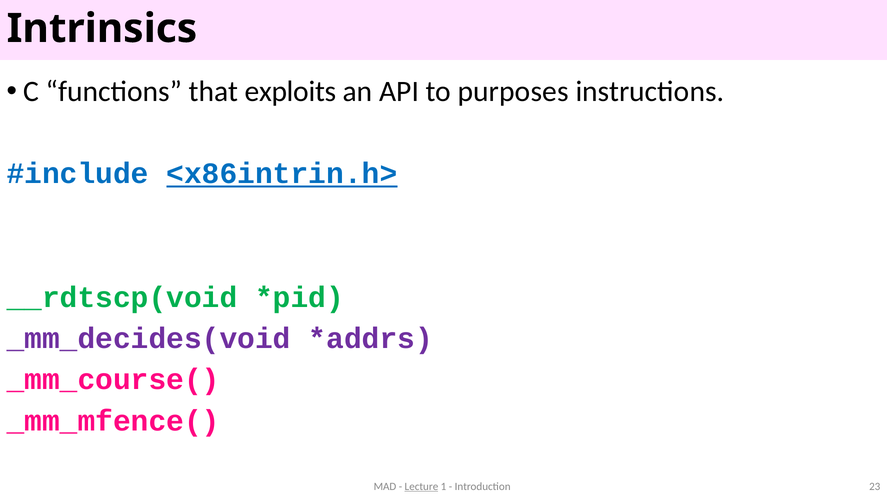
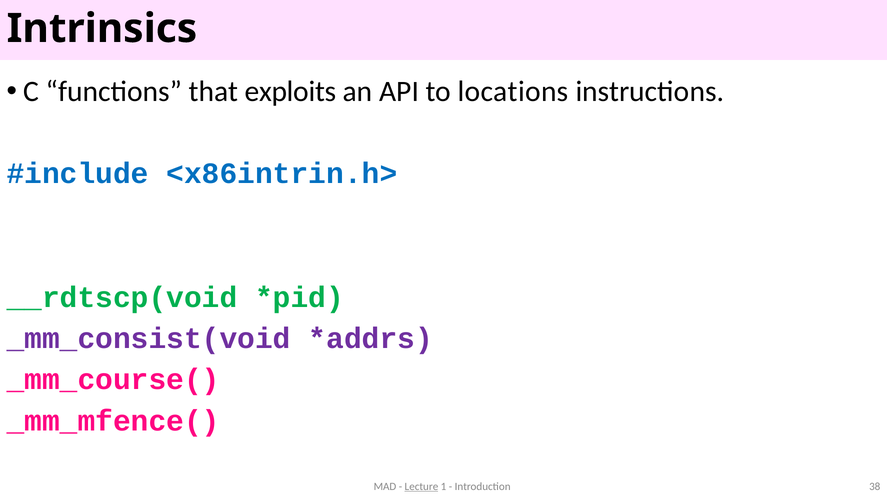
purposes: purposes -> locations
<x86intrin.h> underline: present -> none
_mm_decides(void: _mm_decides(void -> _mm_consist(void
23: 23 -> 38
